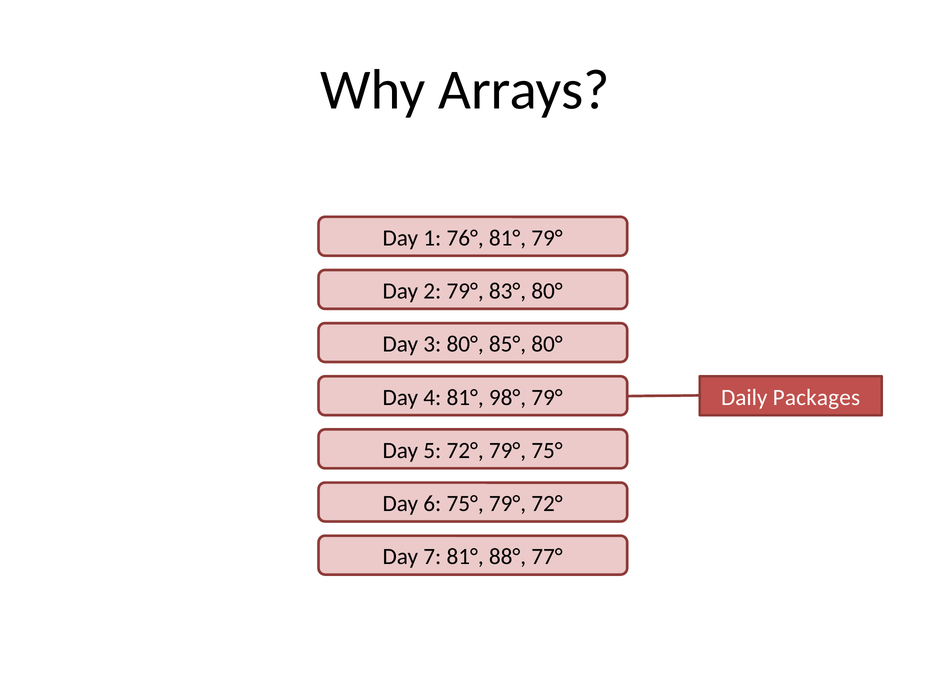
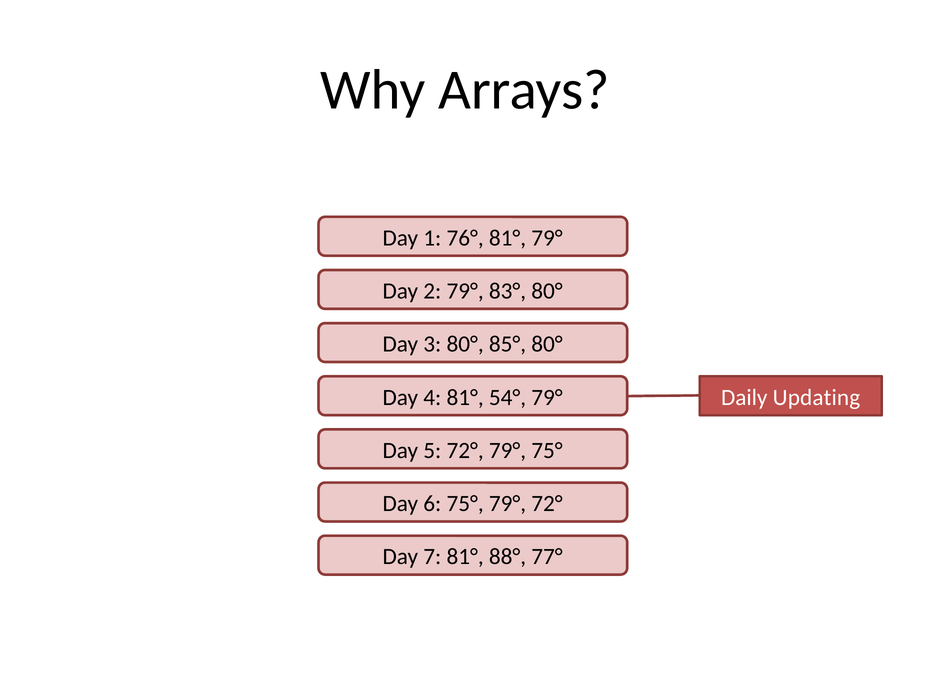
98°: 98° -> 54°
Packages: Packages -> Updating
